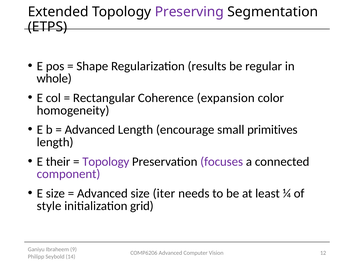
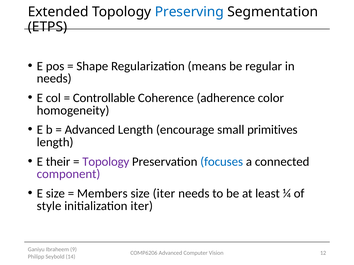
Preserving colour: purple -> blue
results: results -> means
whole at (54, 79): whole -> needs
Rectangular: Rectangular -> Controllable
expansion: expansion -> adherence
focuses colour: purple -> blue
Advanced at (102, 194): Advanced -> Members
initialization grid: grid -> iter
